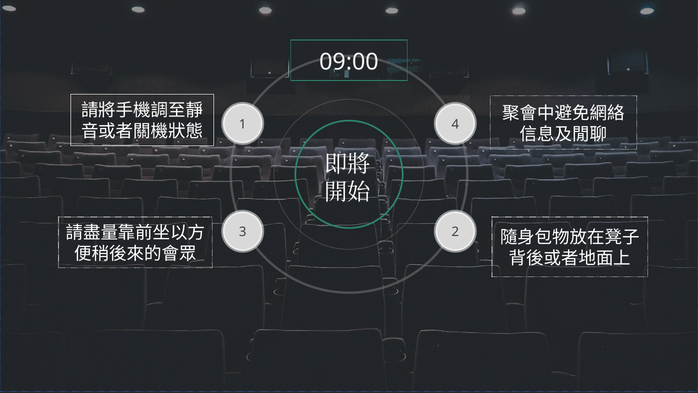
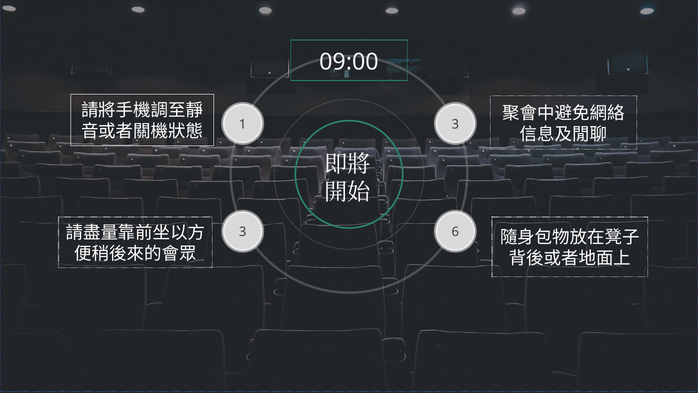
1 4: 4 -> 3
2: 2 -> 6
